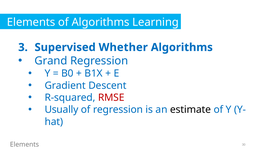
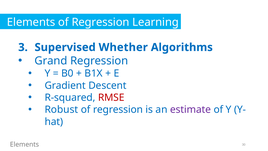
Elements of Algorithms: Algorithms -> Regression
Usually: Usually -> Robust
estimate colour: black -> purple
